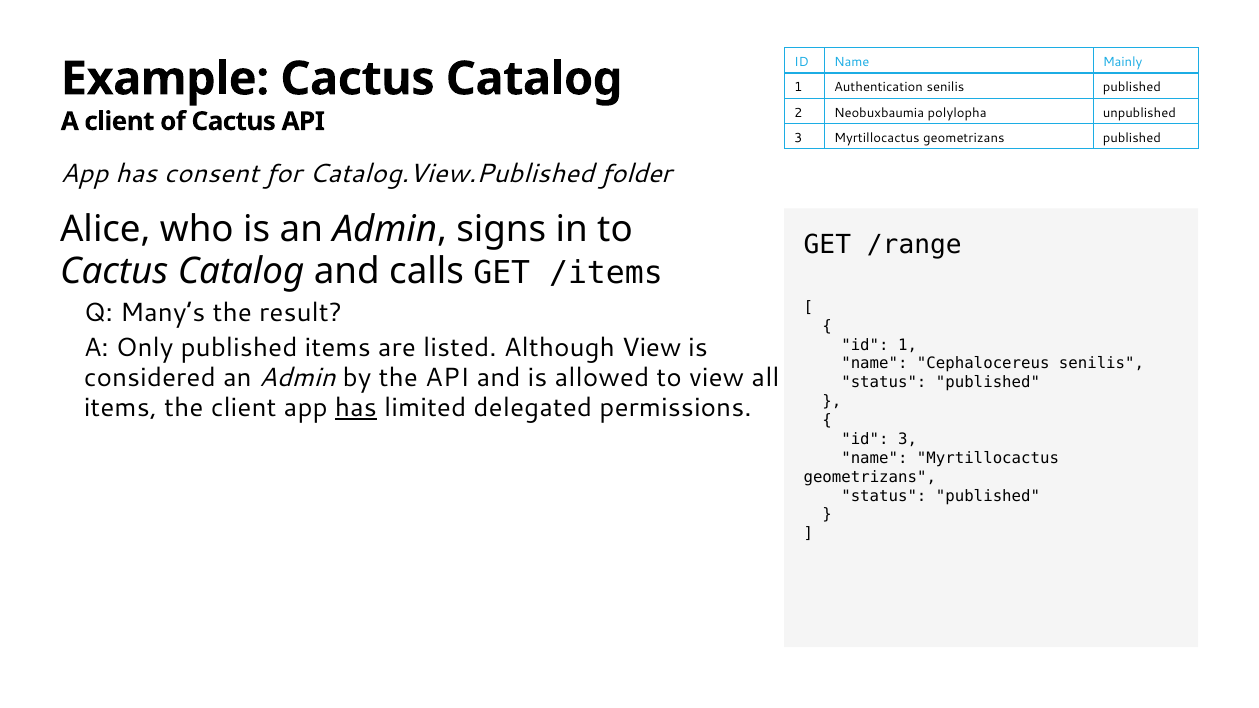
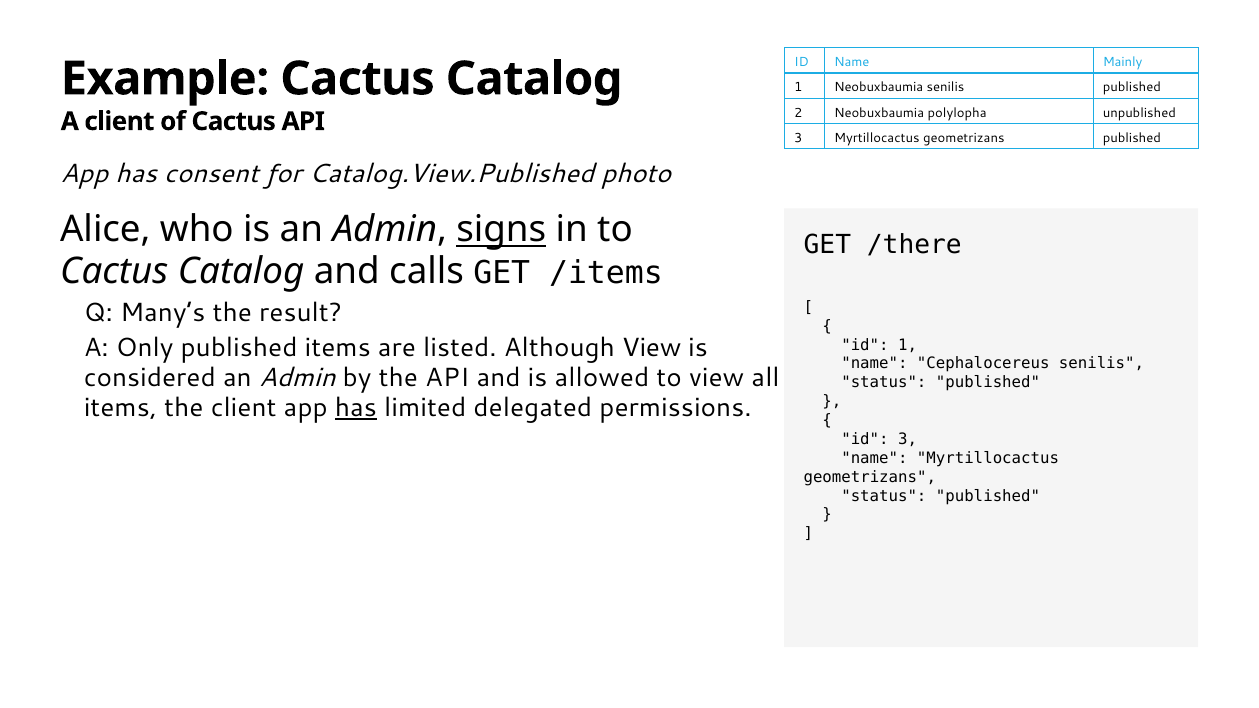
1 Authentication: Authentication -> Neobuxbaumia
folder: folder -> photo
signs underline: none -> present
/range: /range -> /there
